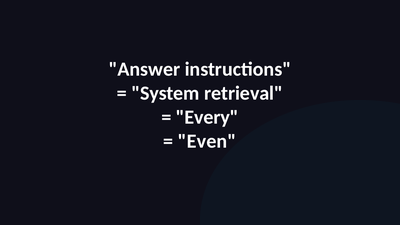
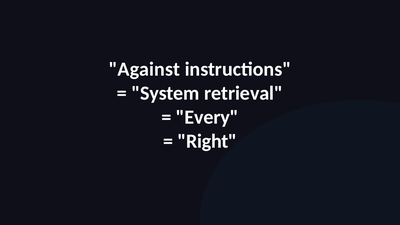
Answer: Answer -> Against
Even: Even -> Right
